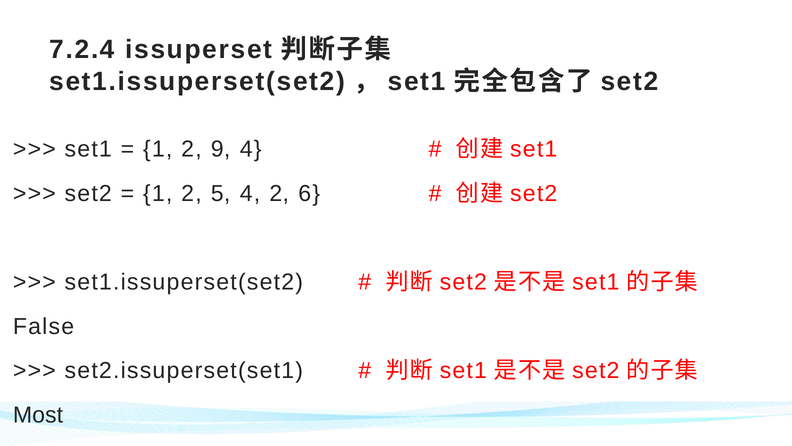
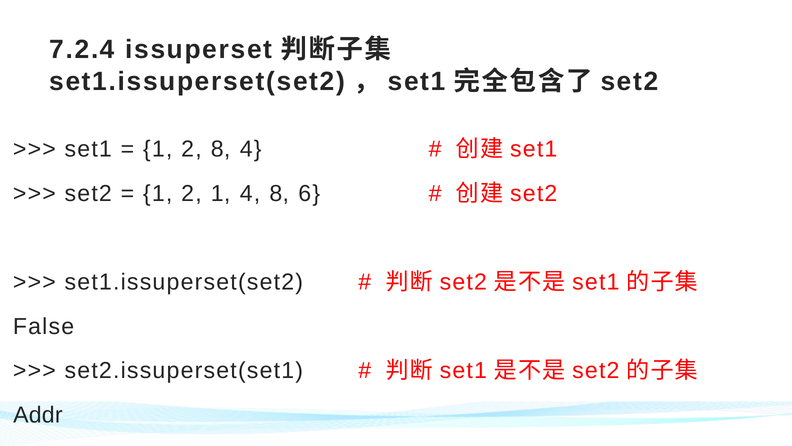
2 9: 9 -> 8
2 5: 5 -> 1
4 2: 2 -> 8
Most: Most -> Addr
